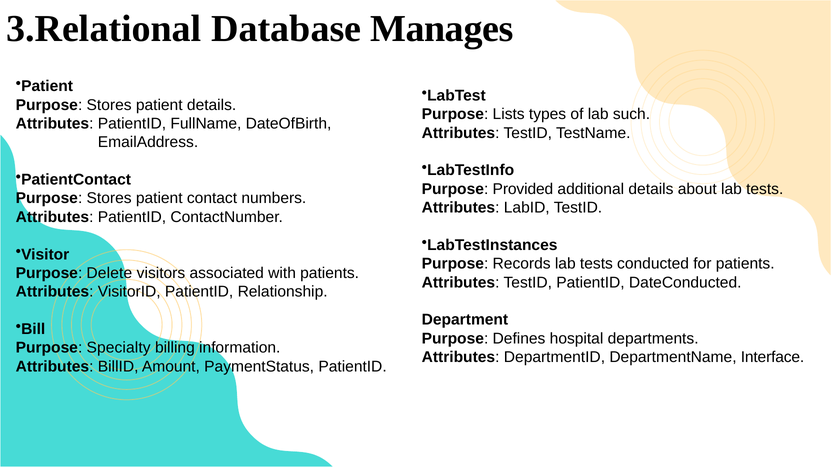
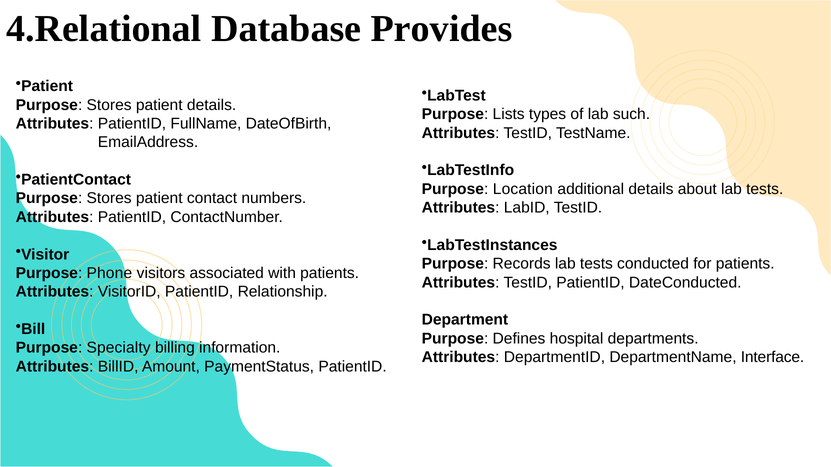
3.Relational: 3.Relational -> 4.Relational
Manages: Manages -> Provides
Provided: Provided -> Location
Delete: Delete -> Phone
